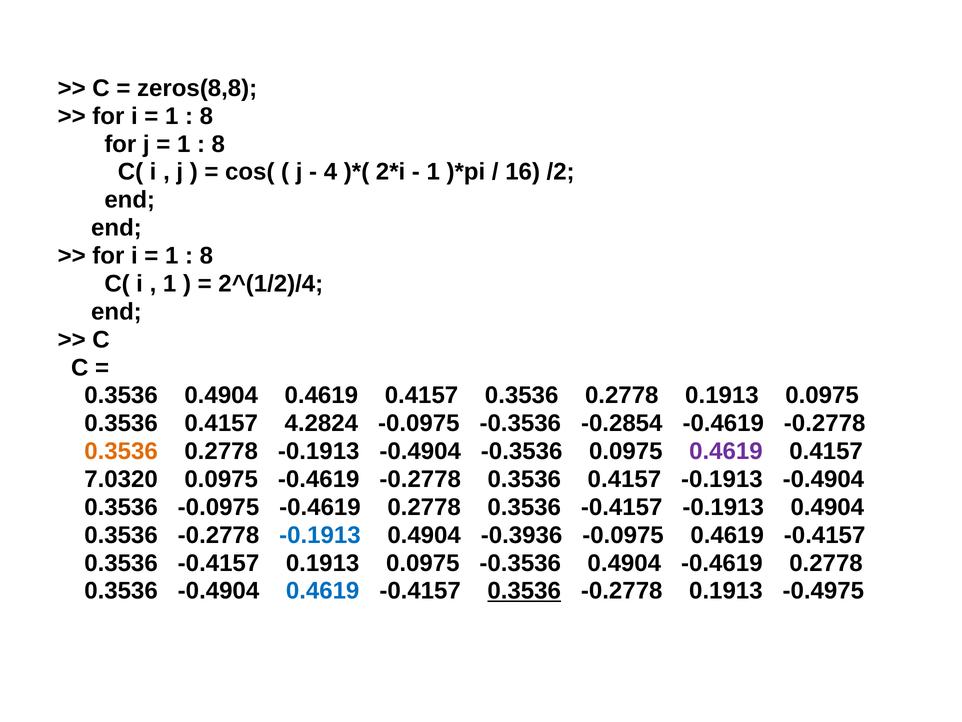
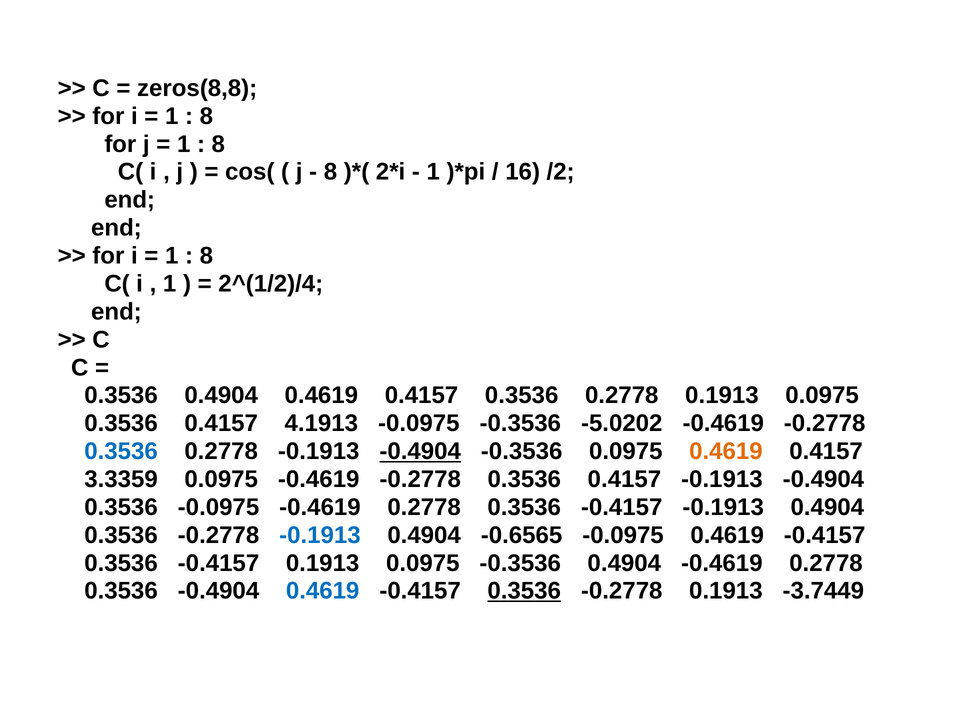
4 at (330, 172): 4 -> 8
4.2824: 4.2824 -> 4.1913
-0.2854: -0.2854 -> -5.0202
0.3536 at (121, 451) colour: orange -> blue
-0.4904 at (420, 451) underline: none -> present
0.4619 at (726, 451) colour: purple -> orange
7.0320: 7.0320 -> 3.3359
-0.3936: -0.3936 -> -0.6565
-0.4975: -0.4975 -> -3.7449
